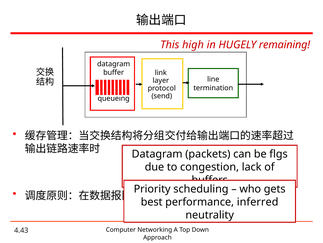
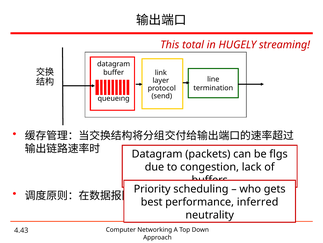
high: high -> total
remaining: remaining -> streaming
